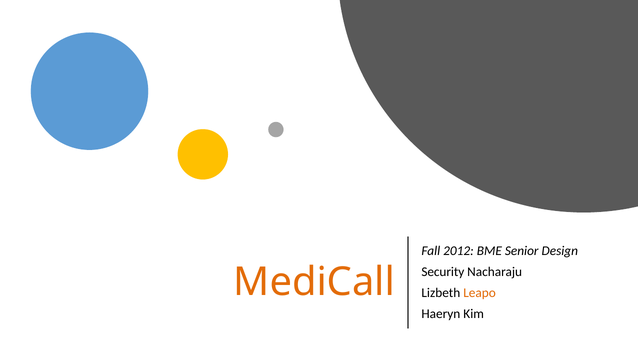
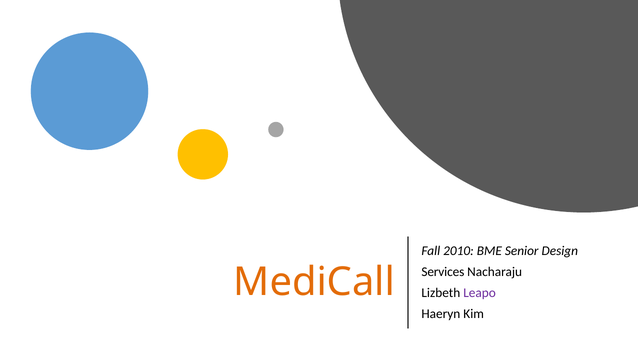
2012: 2012 -> 2010
Security: Security -> Services
Leapo colour: orange -> purple
